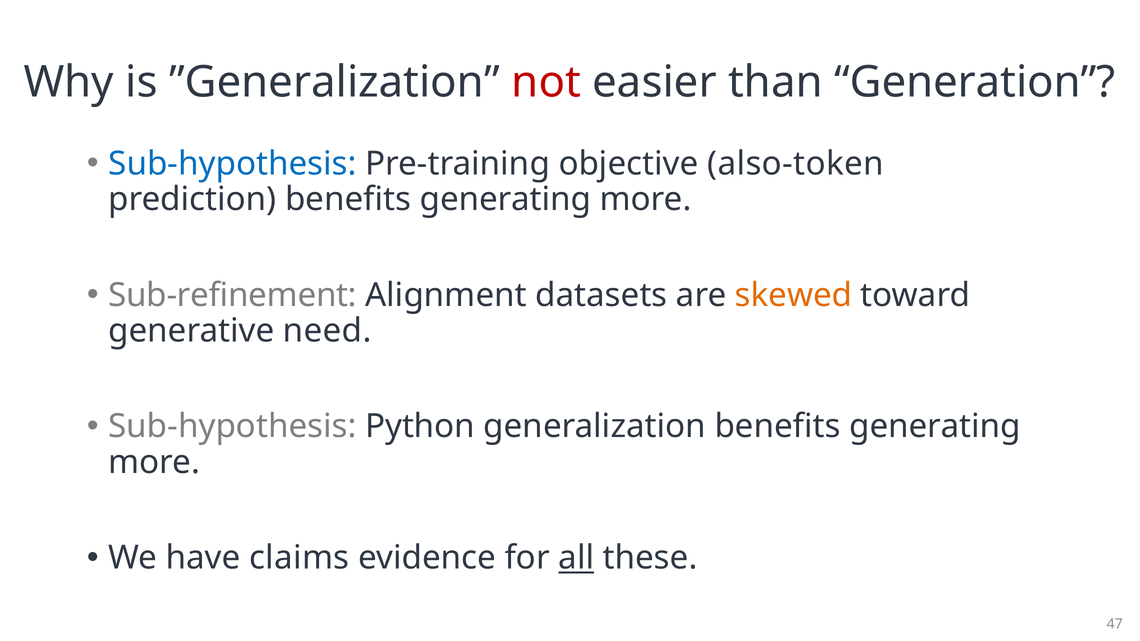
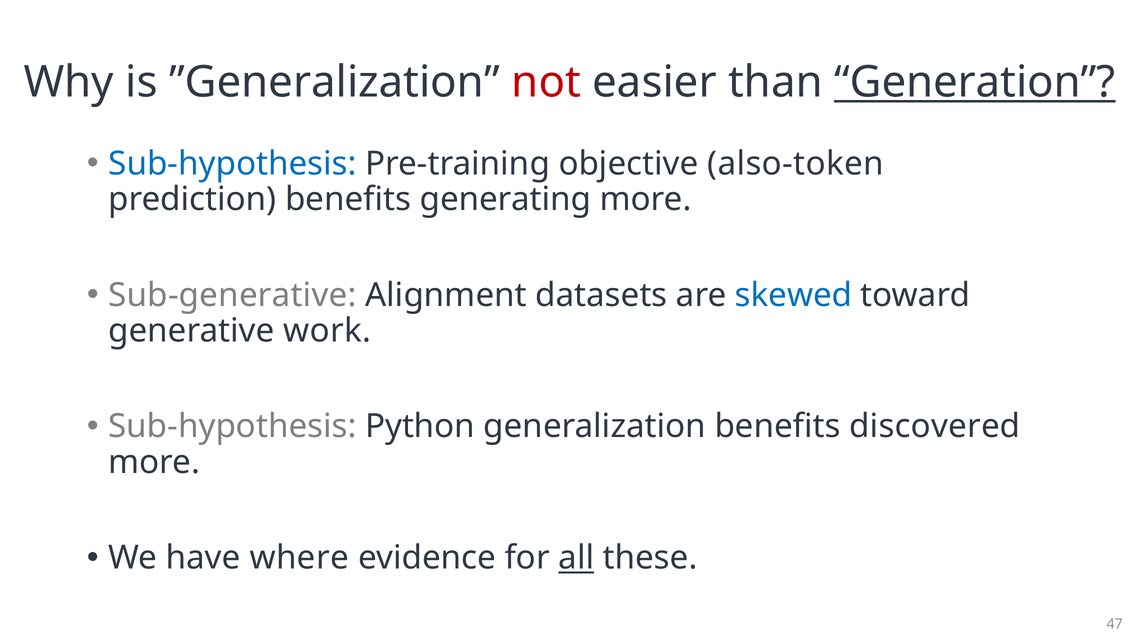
Generation underline: none -> present
Sub-refinement: Sub-refinement -> Sub-generative
skewed colour: orange -> blue
need: need -> work
generalization benefits generating: generating -> discovered
claims: claims -> where
